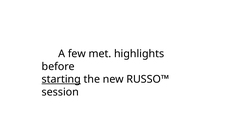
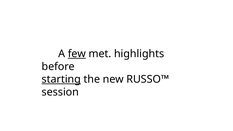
few underline: none -> present
